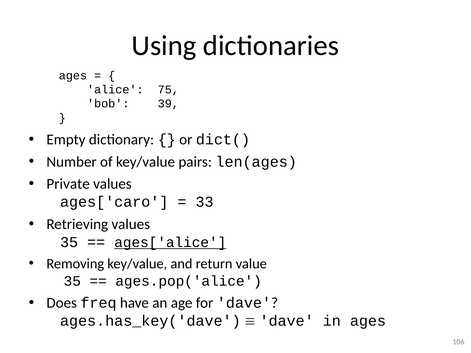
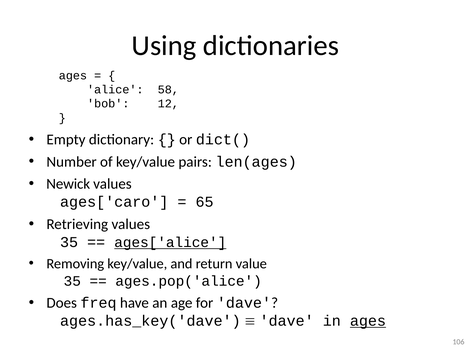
75: 75 -> 58
39: 39 -> 12
Private: Private -> Newick
33: 33 -> 65
ages at (368, 321) underline: none -> present
